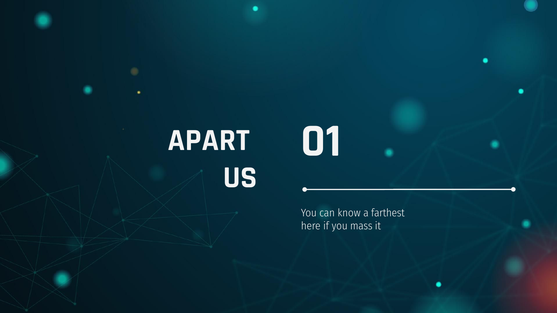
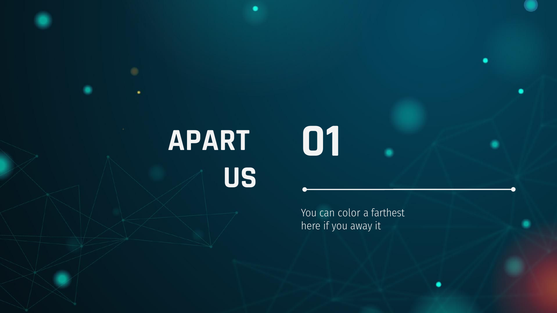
know: know -> color
mass: mass -> away
